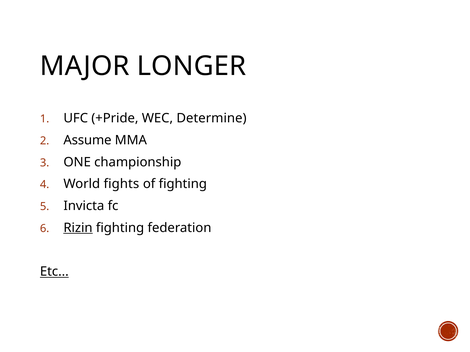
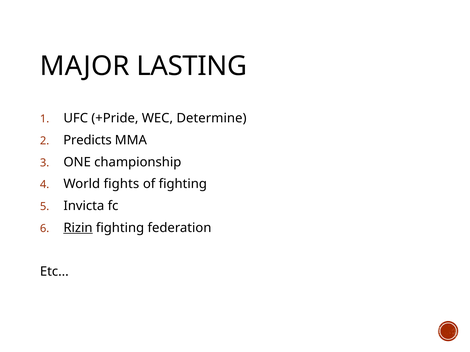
LONGER: LONGER -> LASTING
Assume: Assume -> Predicts
Etc underline: present -> none
